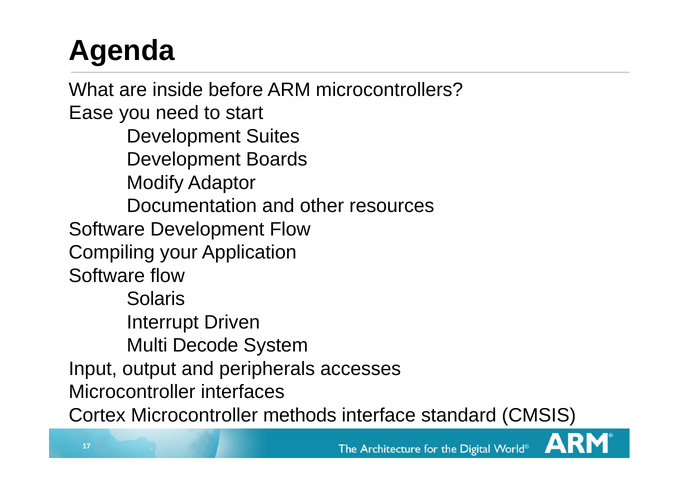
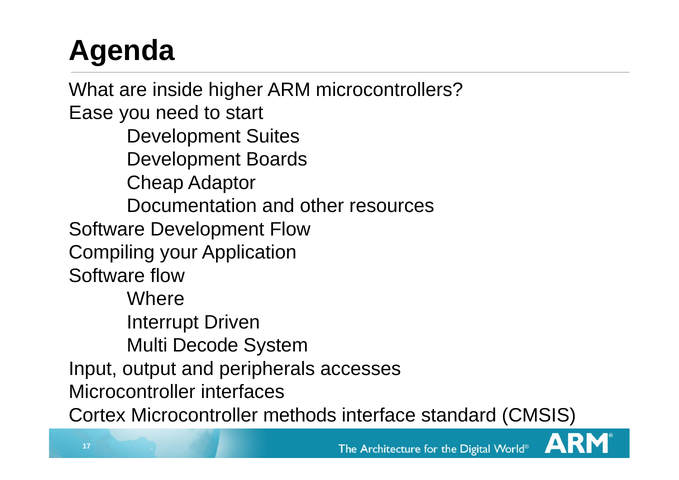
before: before -> higher
Modify: Modify -> Cheap
Solaris: Solaris -> Where
